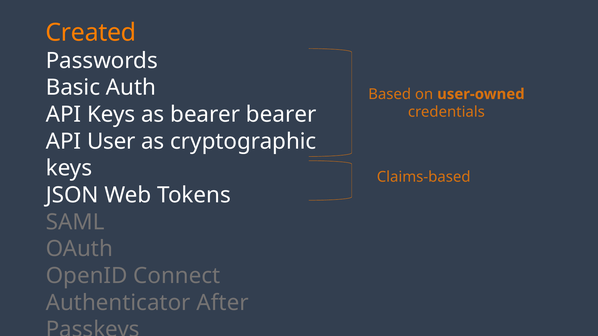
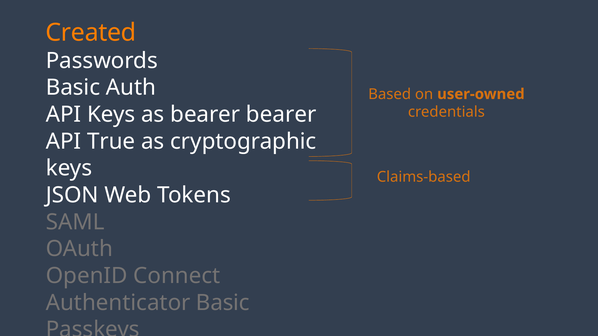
User: User -> True
Authenticator After: After -> Basic
